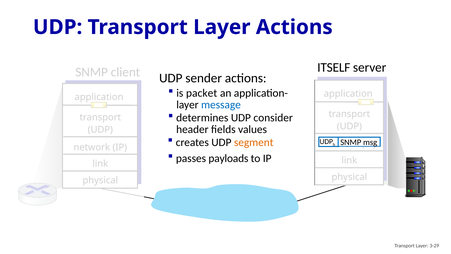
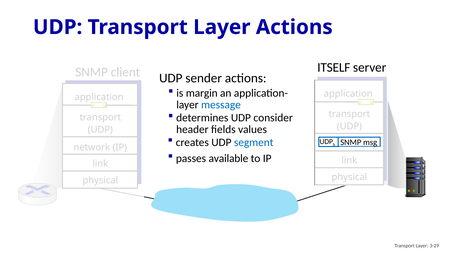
packet: packet -> margin
segment colour: orange -> blue
payloads: payloads -> available
